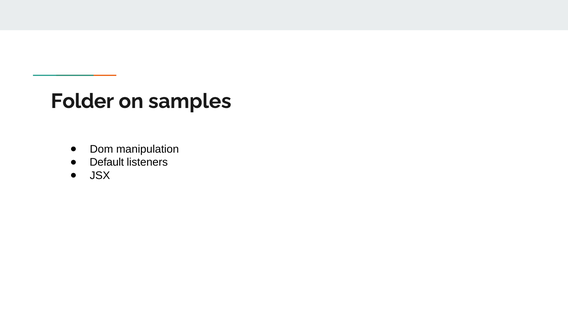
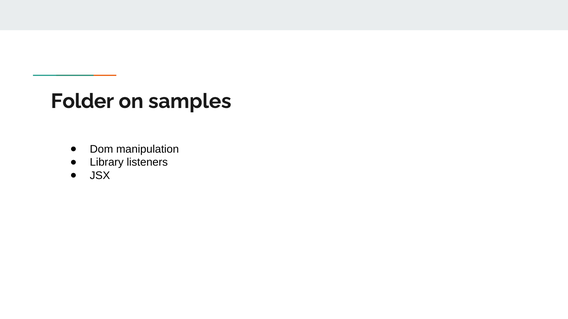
Default: Default -> Library
